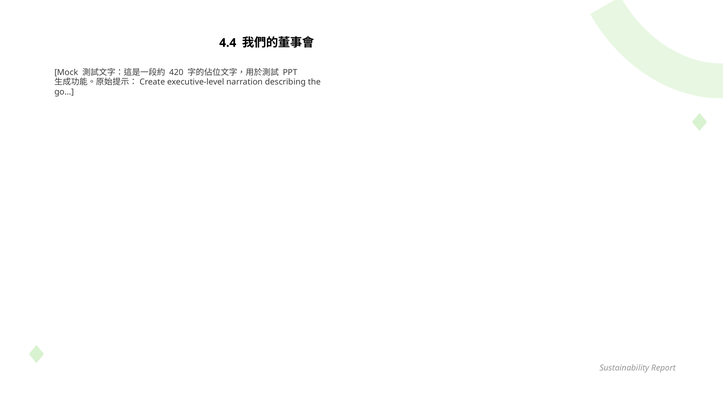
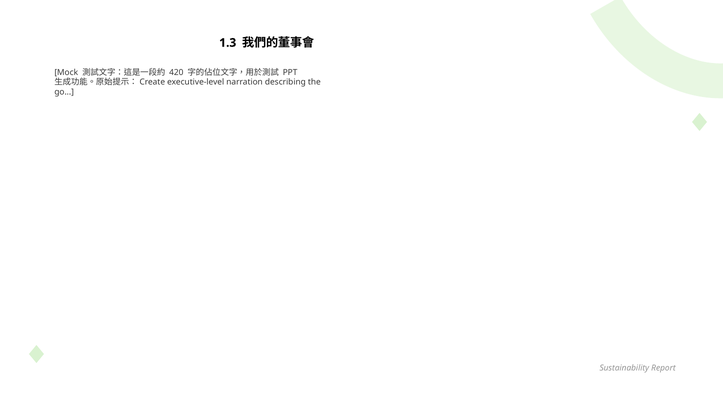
4.4: 4.4 -> 1.3
